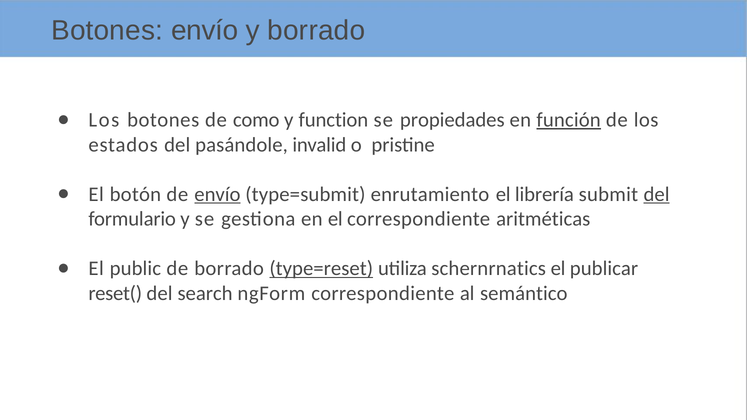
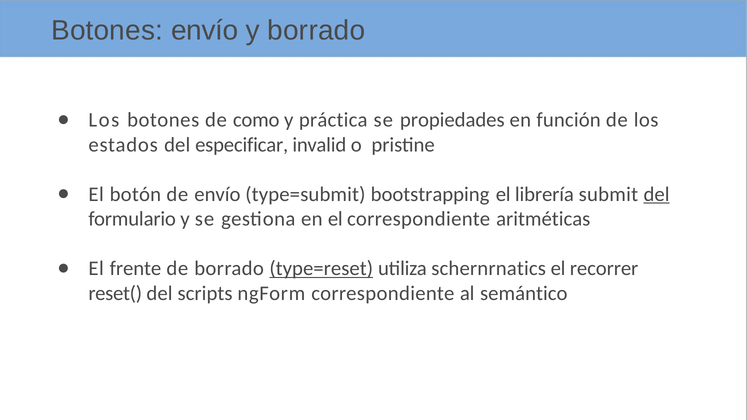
function: function -> práctica
función underline: present -> none
pasándole: pasándole -> especificar
envío at (217, 194) underline: present -> none
enrutamiento: enrutamiento -> bootstrapping
public: public -> frente
publicar: publicar -> recorrer
search: search -> scripts
